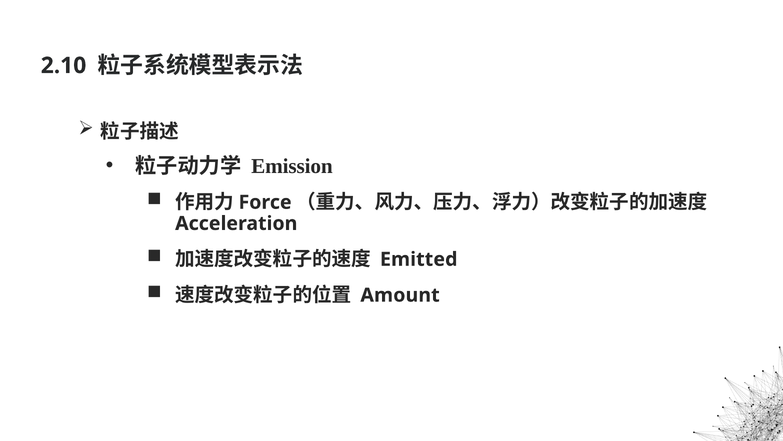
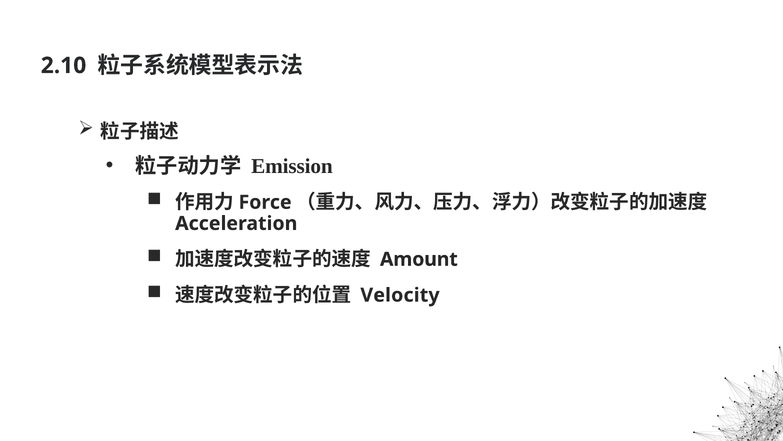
Emitted: Emitted -> Amount
Amount: Amount -> Velocity
